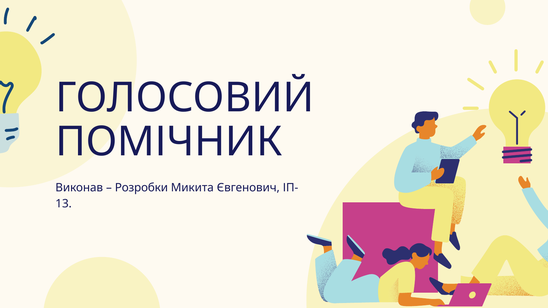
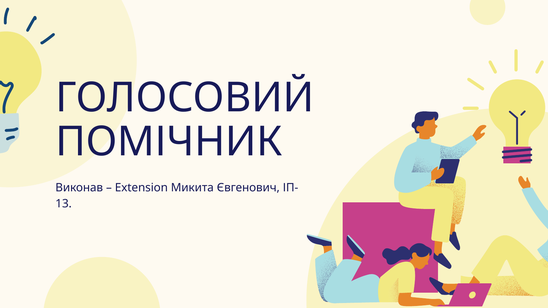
Розробки: Розробки -> Extension
